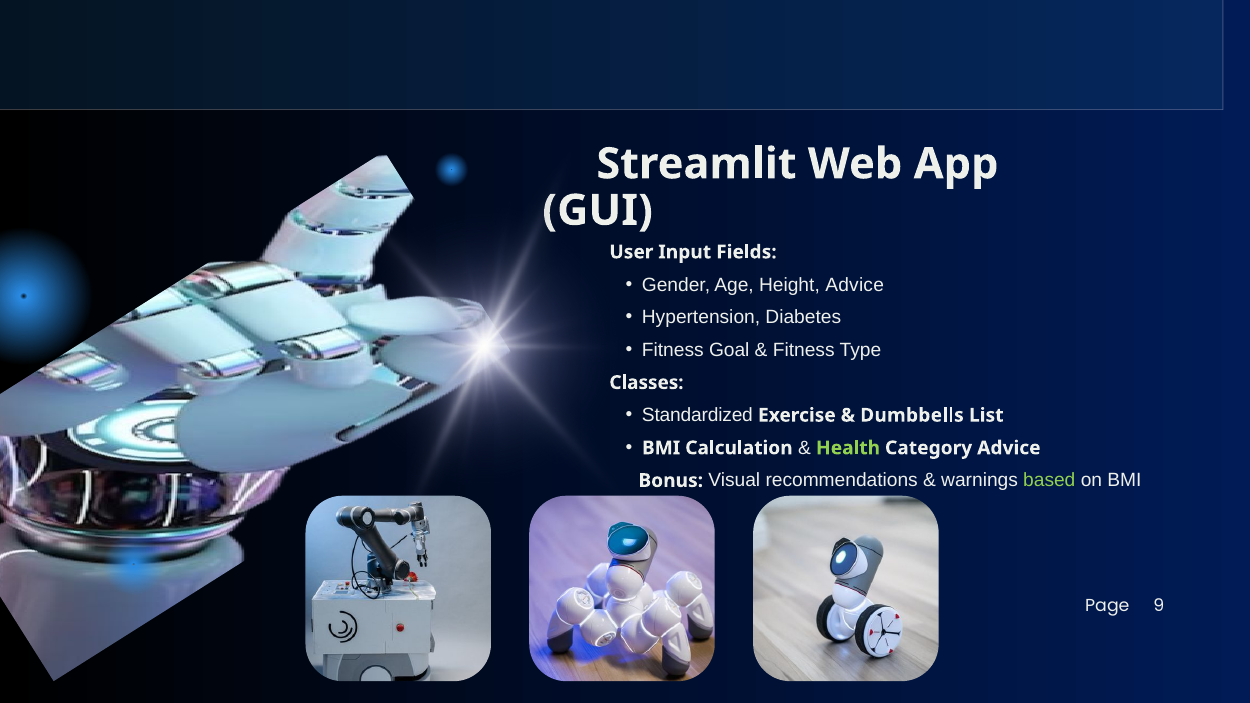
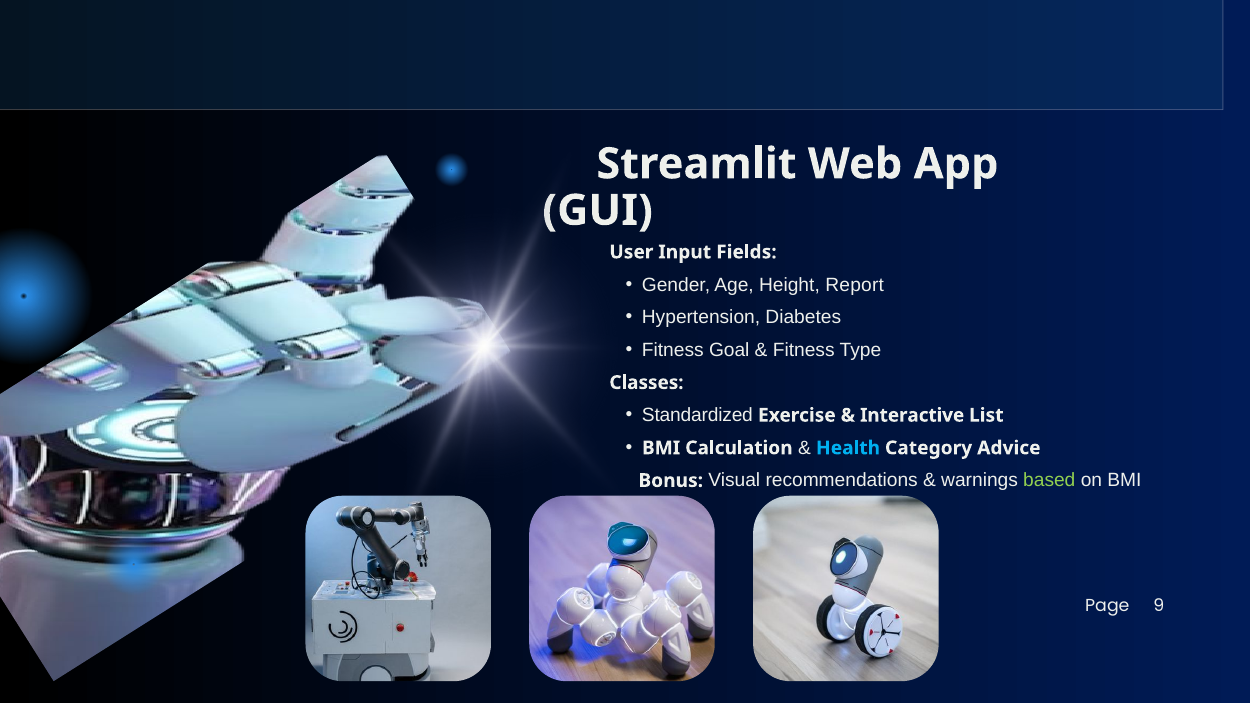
Height Advice: Advice -> Report
Dumbbells: Dumbbells -> Interactive
Health colour: light green -> light blue
